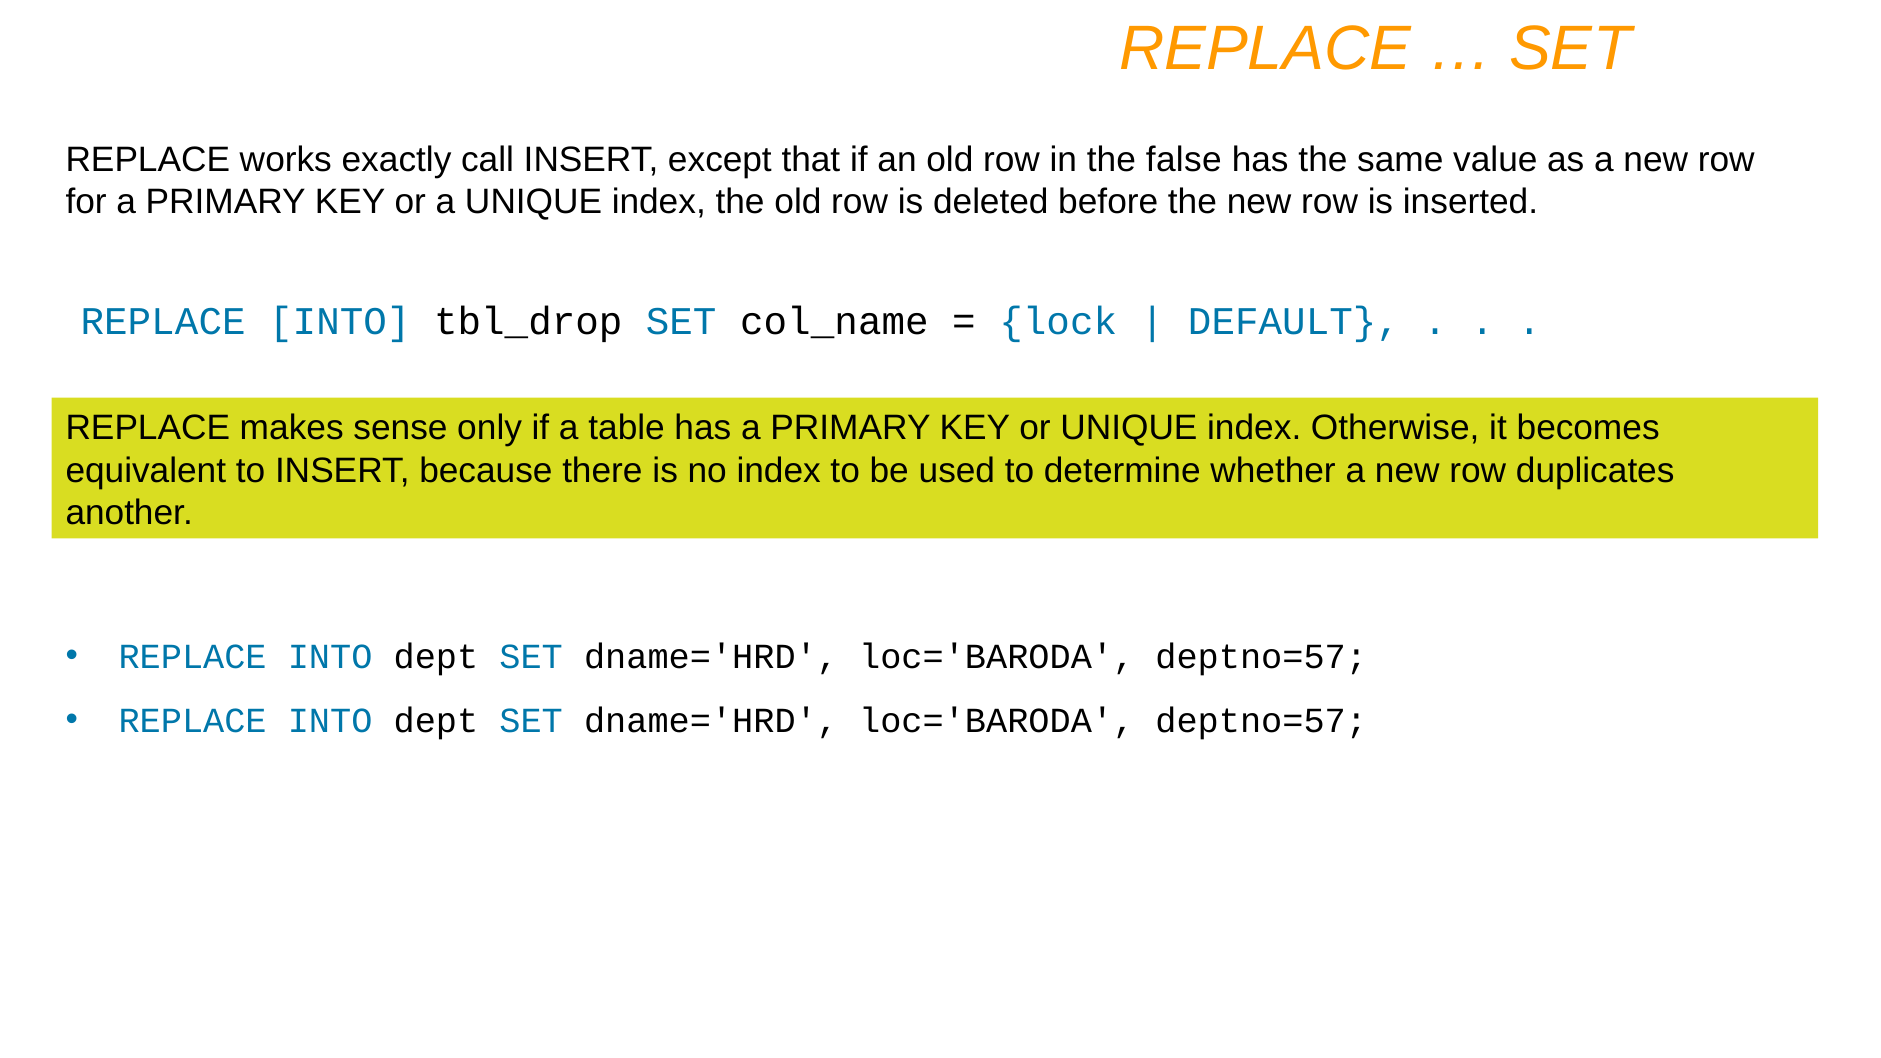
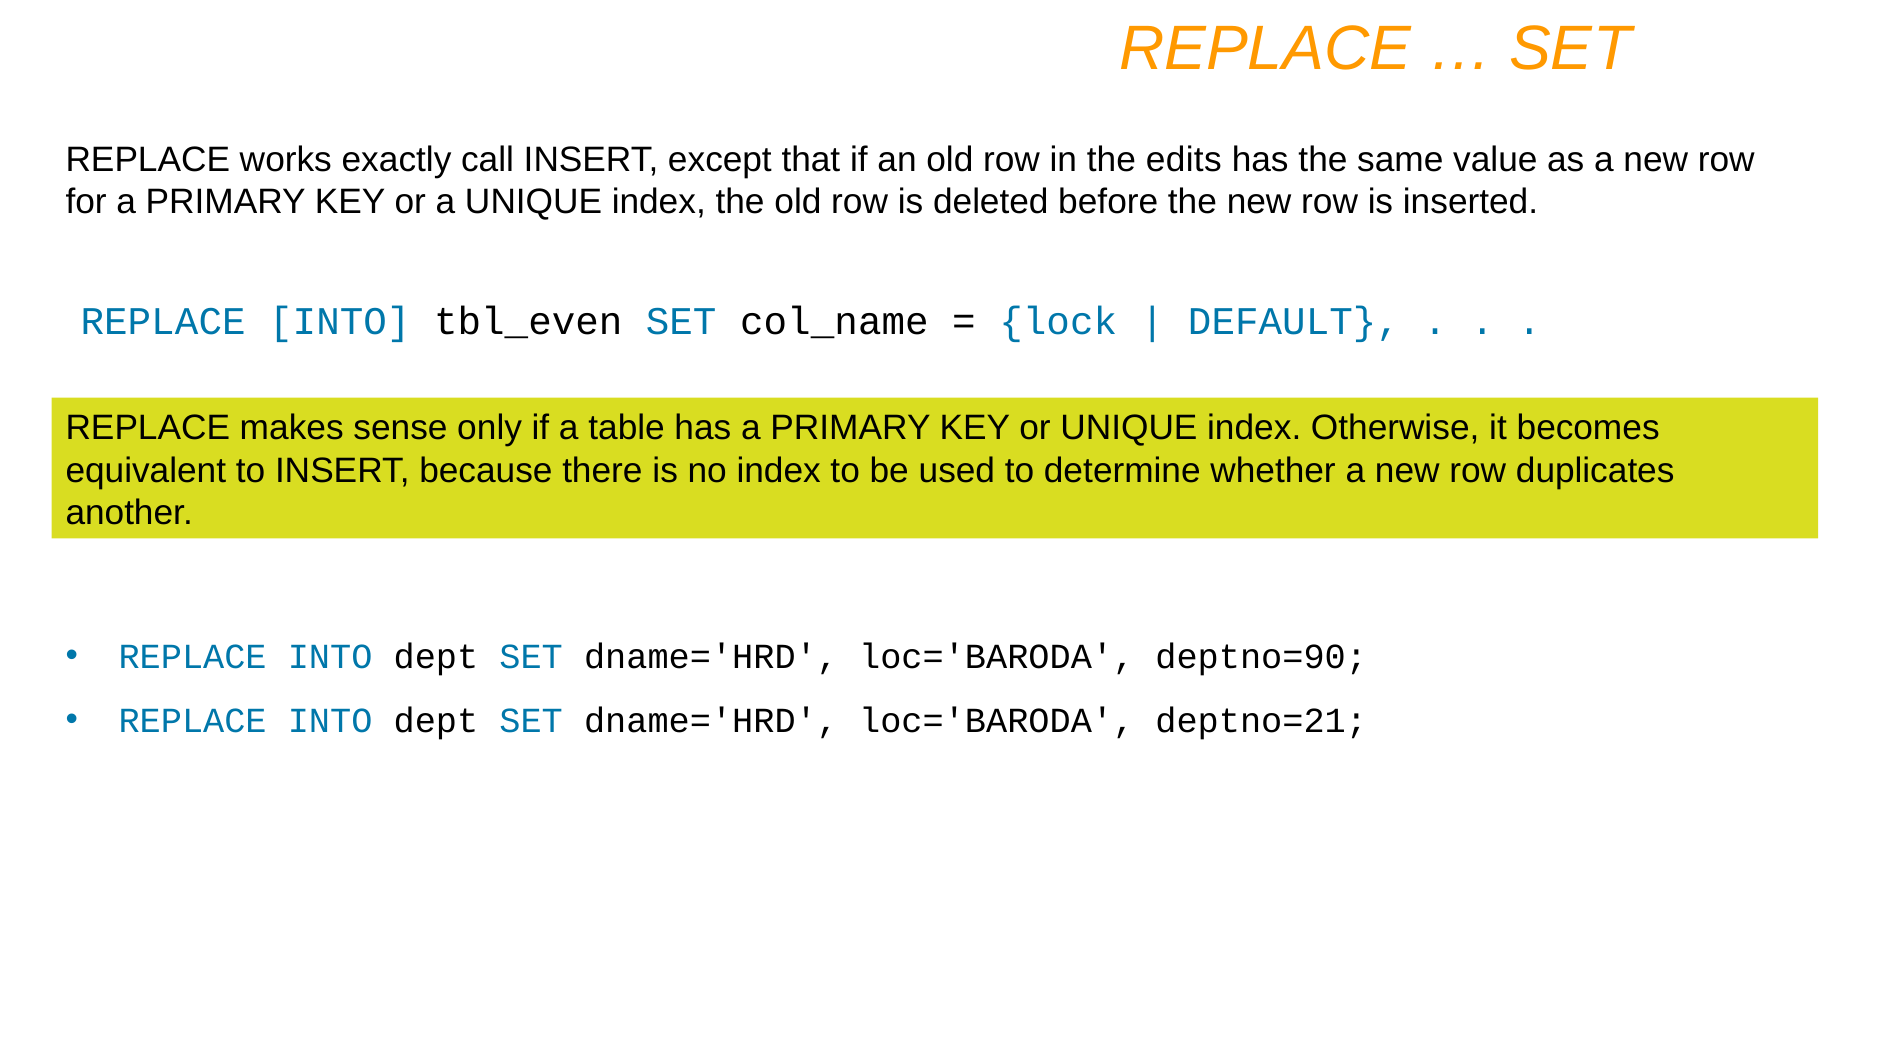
false: false -> edits
tbl_drop: tbl_drop -> tbl_even
deptno=57 at (1261, 657): deptno=57 -> deptno=90
deptno=57 at (1261, 721): deptno=57 -> deptno=21
